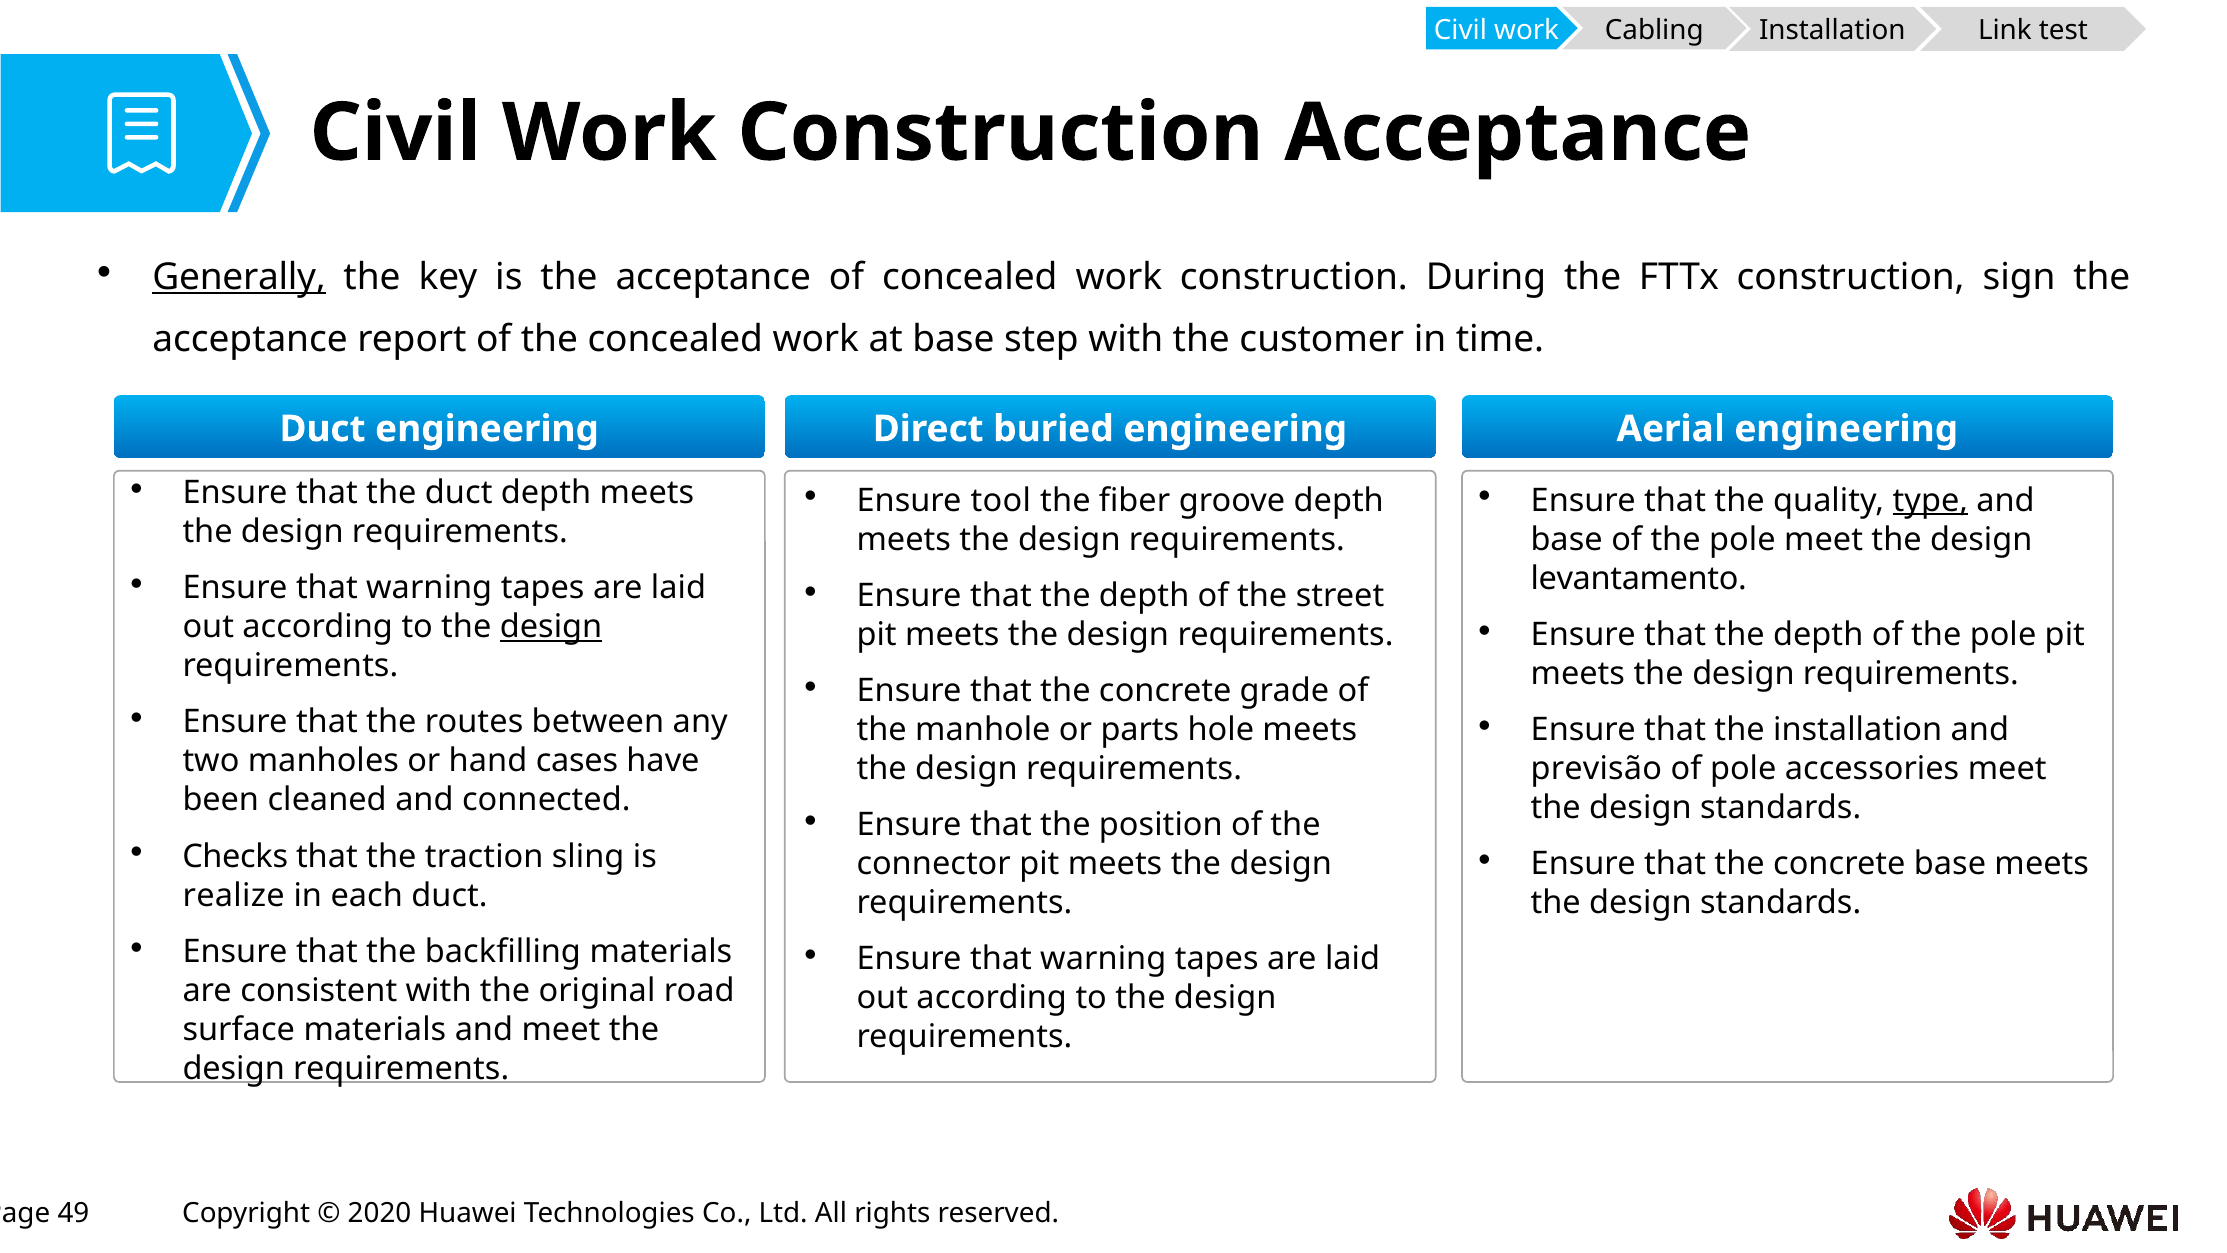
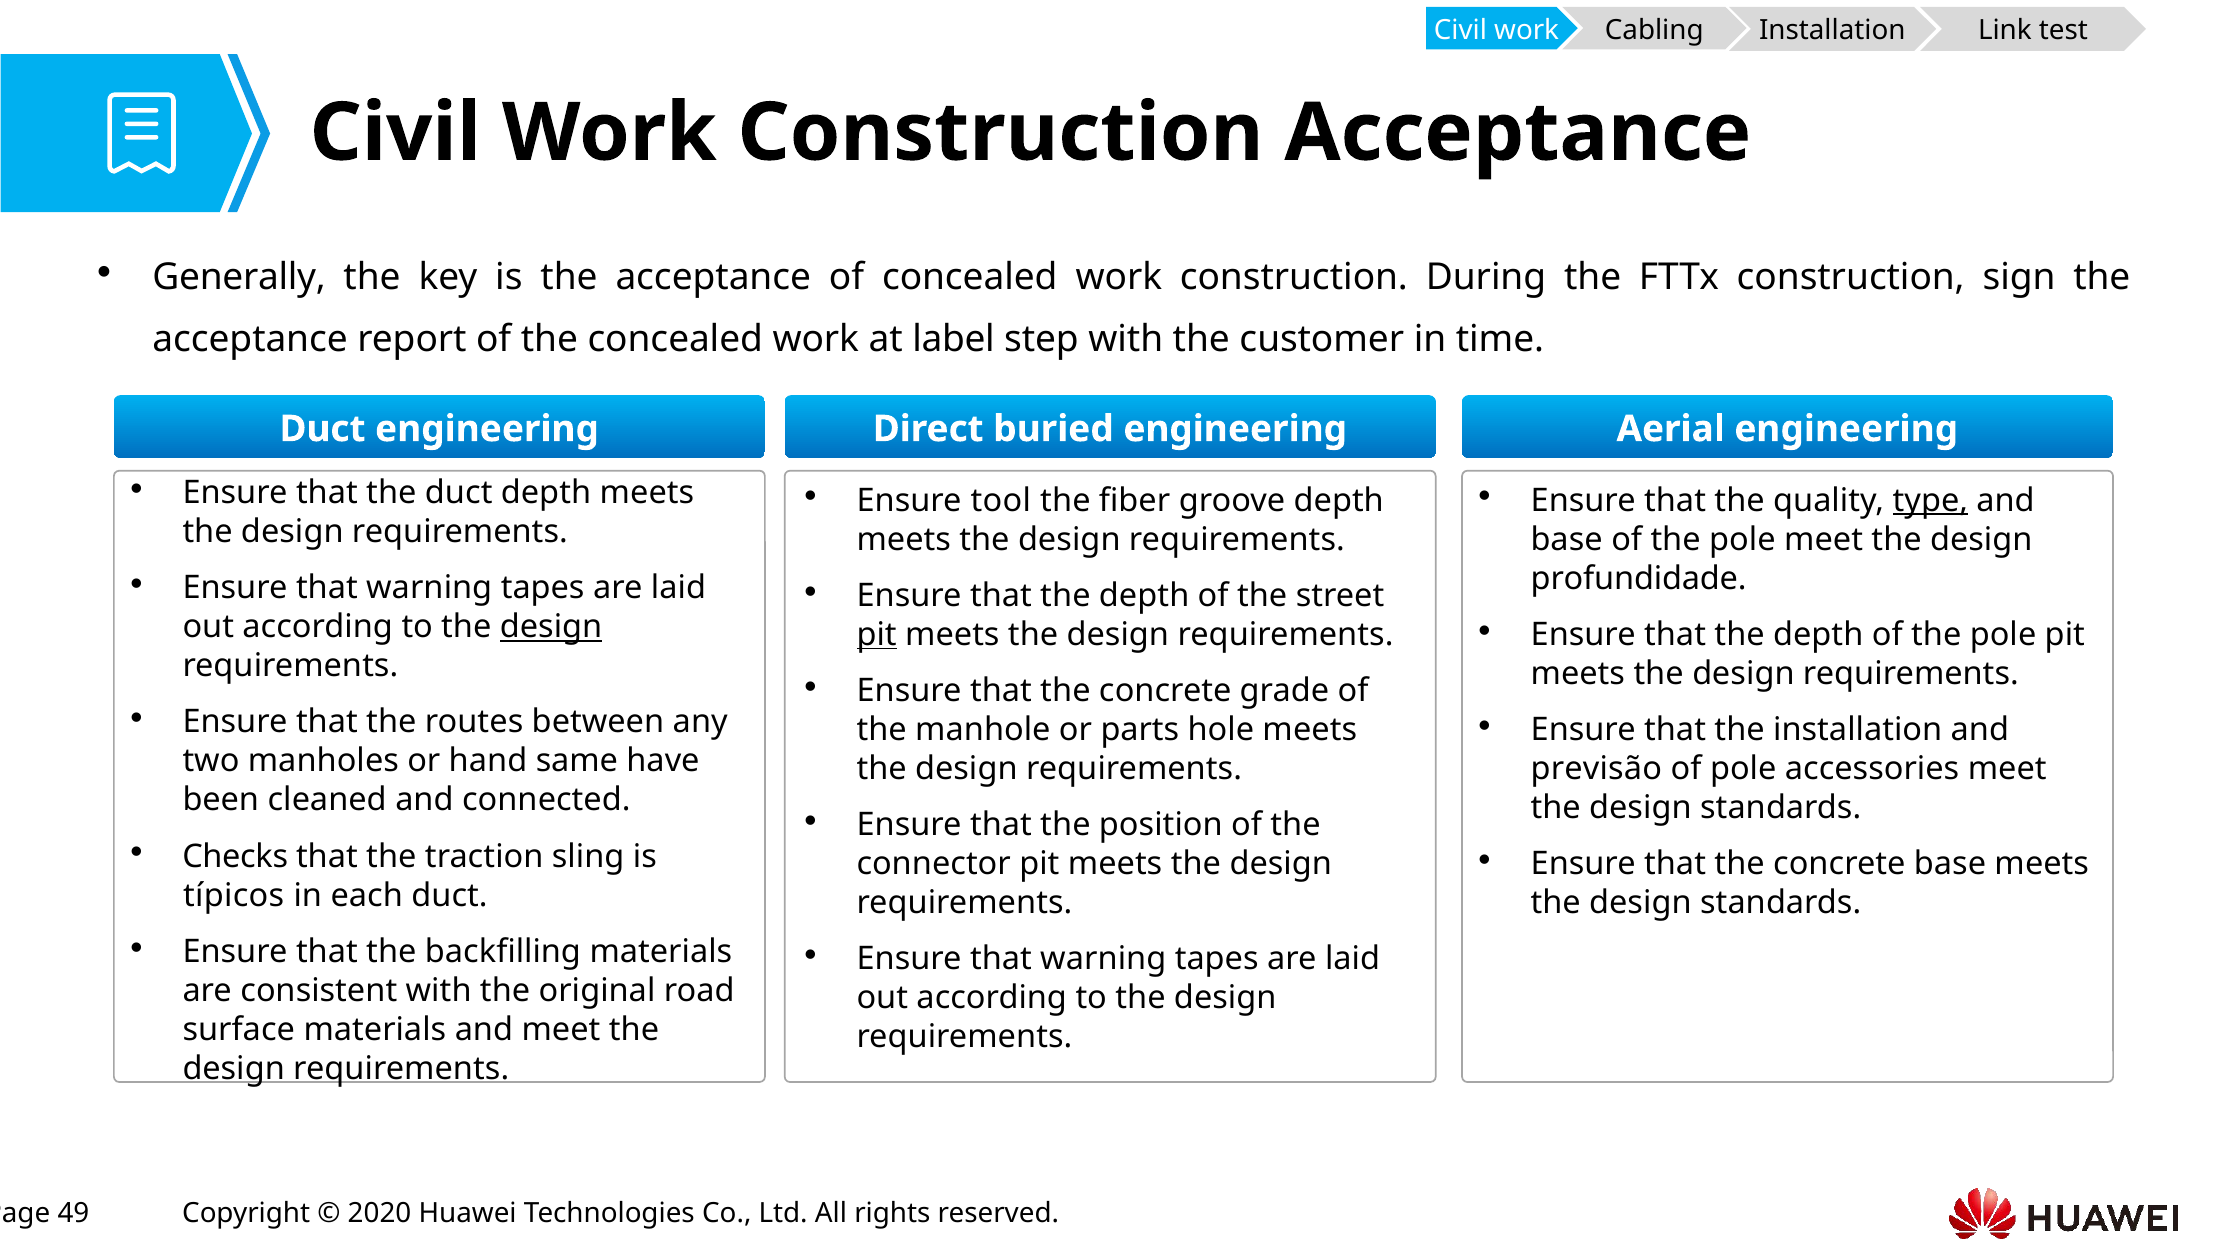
Generally underline: present -> none
at base: base -> label
levantamento: levantamento -> profundidade
pit at (877, 634) underline: none -> present
cases: cases -> same
realize: realize -> típicos
